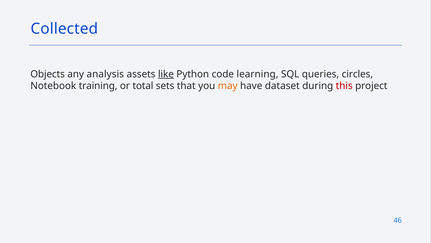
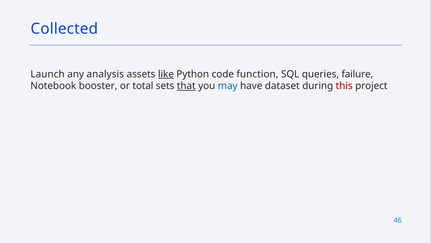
Objects: Objects -> Launch
learning: learning -> function
circles: circles -> failure
training: training -> booster
that underline: none -> present
may colour: orange -> blue
